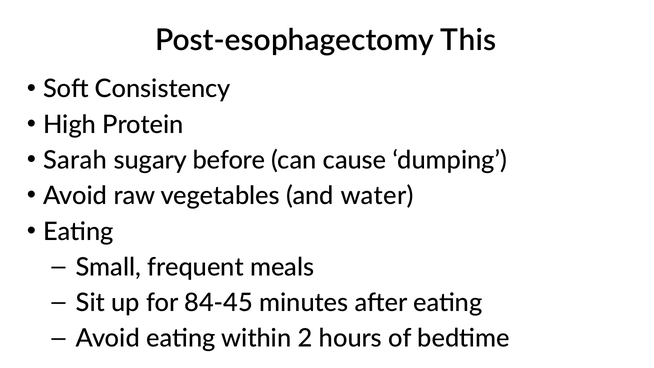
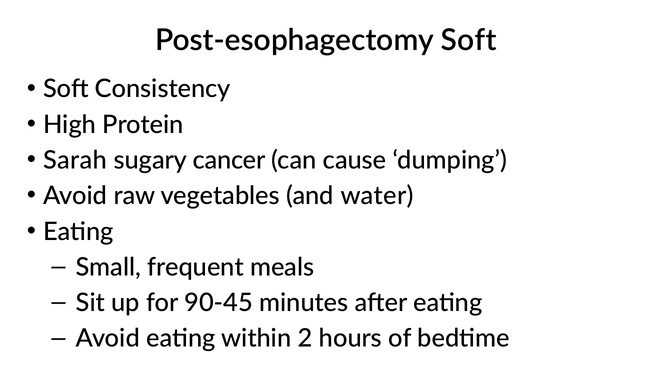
Post-esophagectomy This: This -> Soft
before: before -> cancer
84-45: 84-45 -> 90-45
